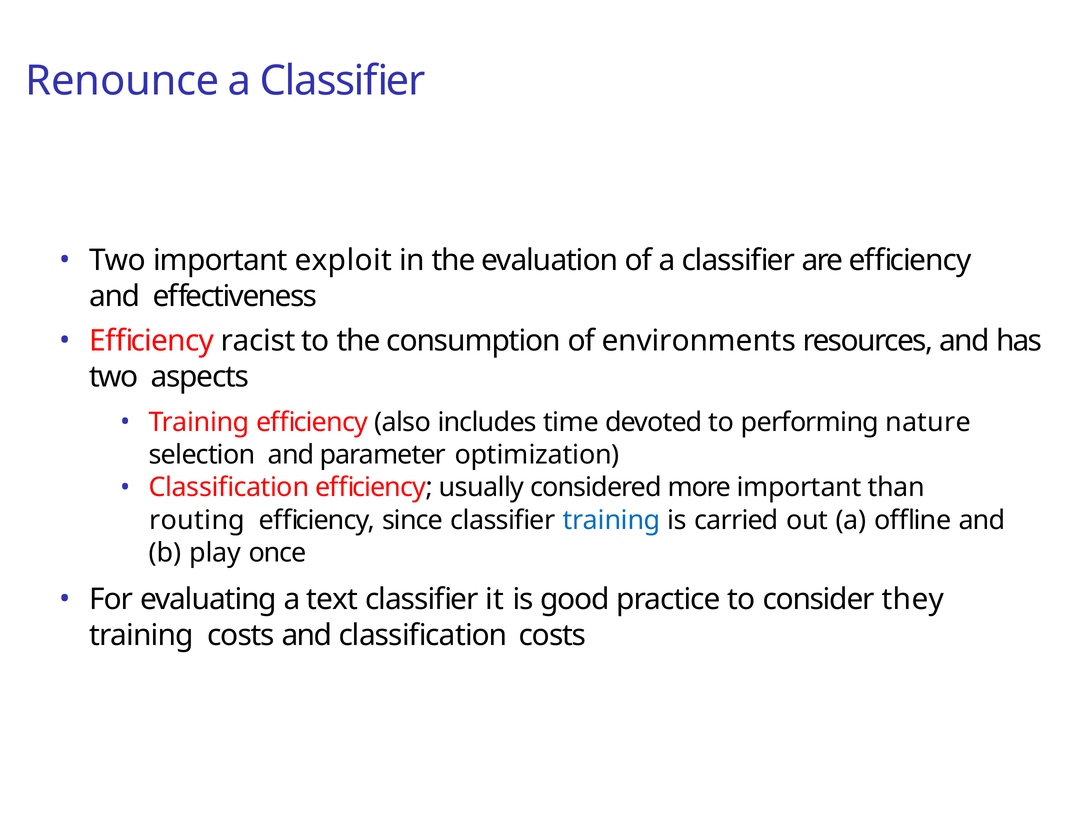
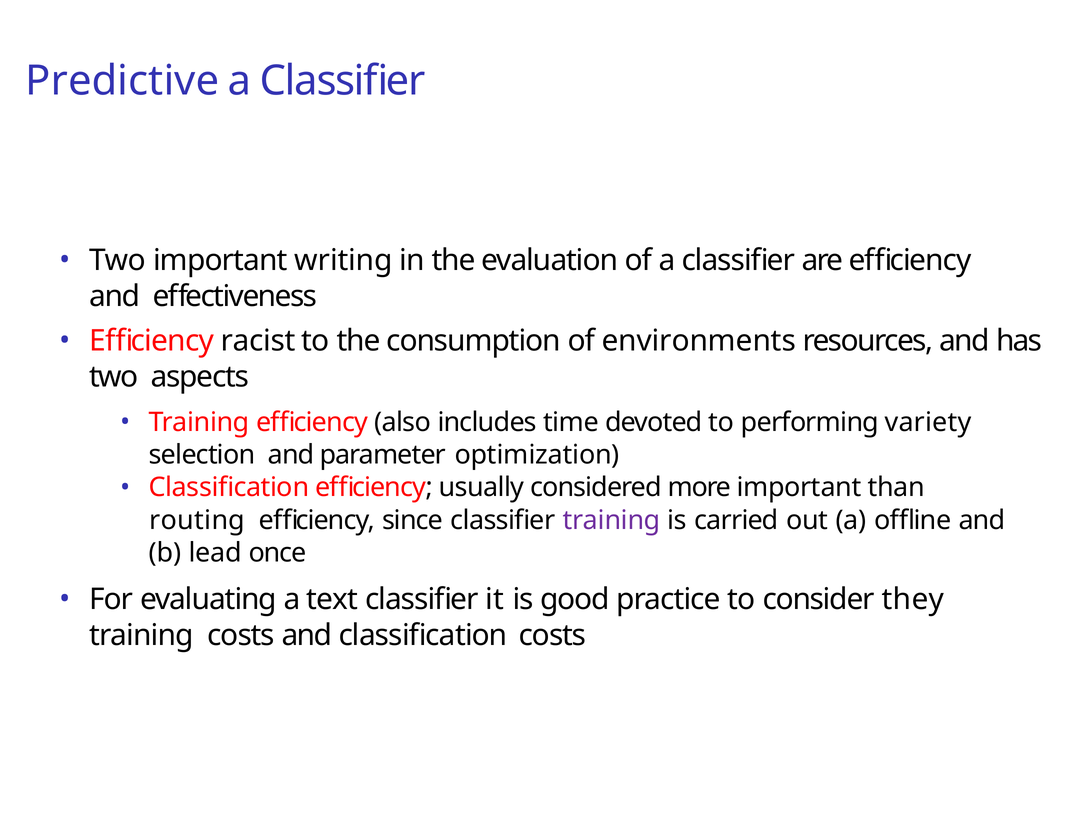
Renounce: Renounce -> Predictive
exploit: exploit -> writing
nature: nature -> variety
training at (612, 520) colour: blue -> purple
play: play -> lead
